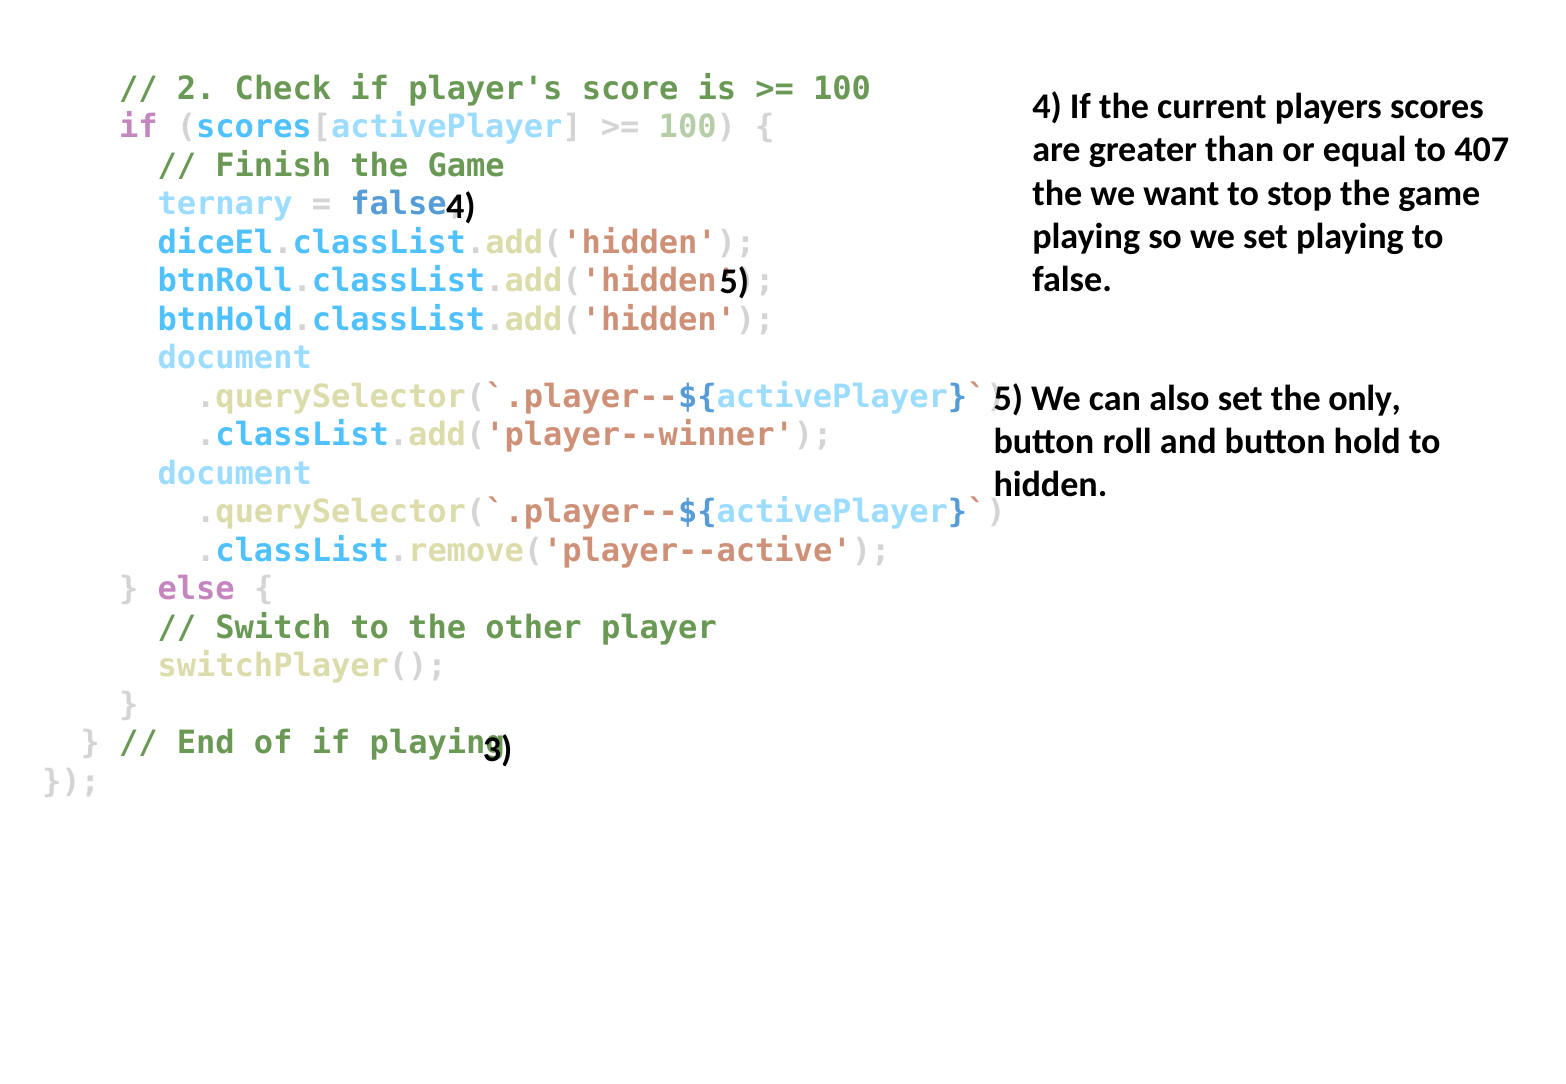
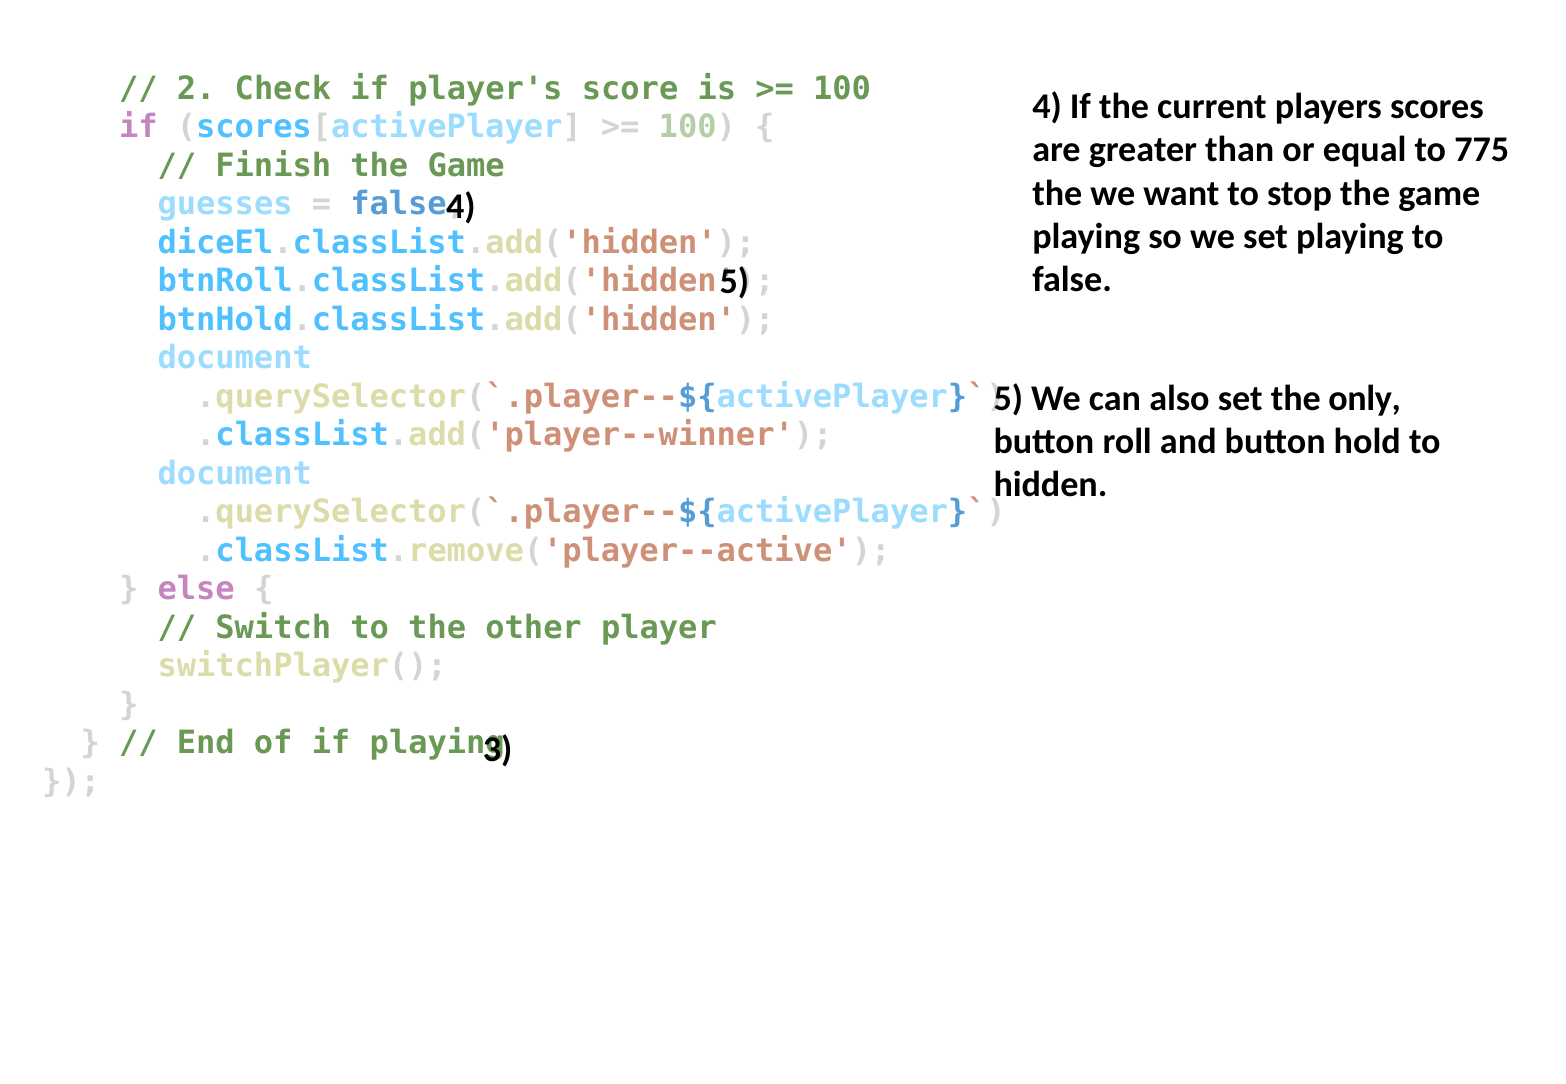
407: 407 -> 775
ternary: ternary -> guesses
